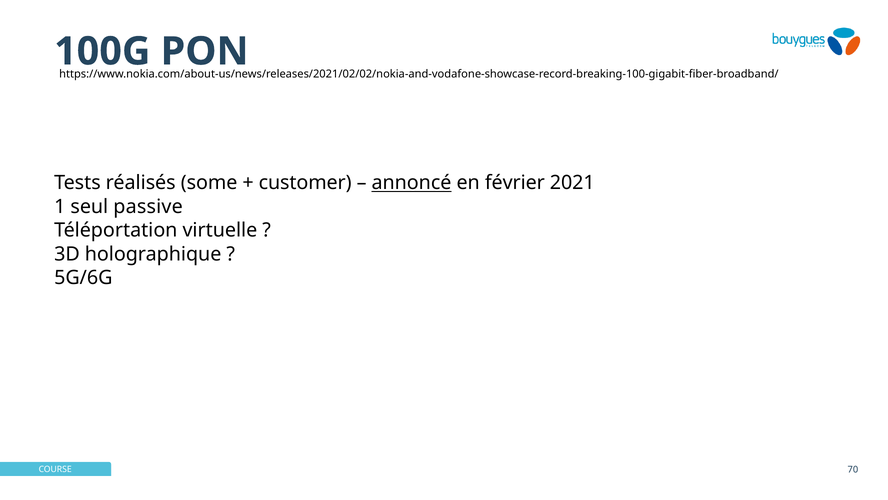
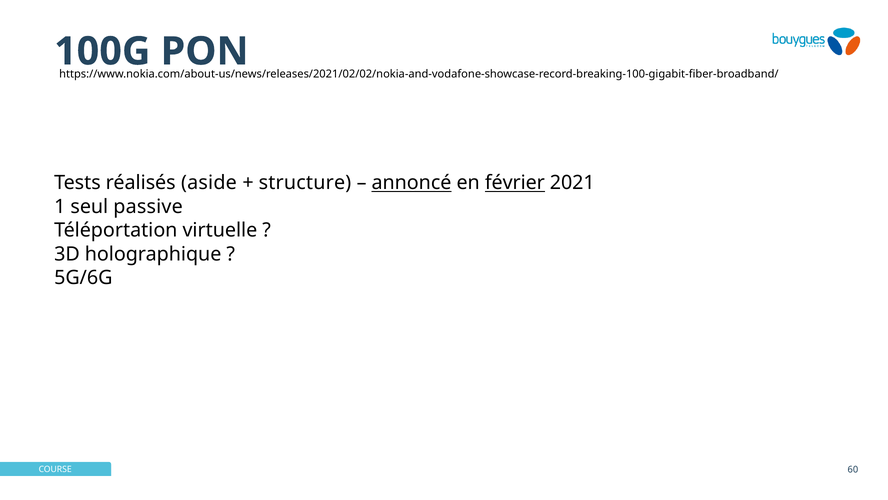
some: some -> aside
customer: customer -> structure
février underline: none -> present
70: 70 -> 60
